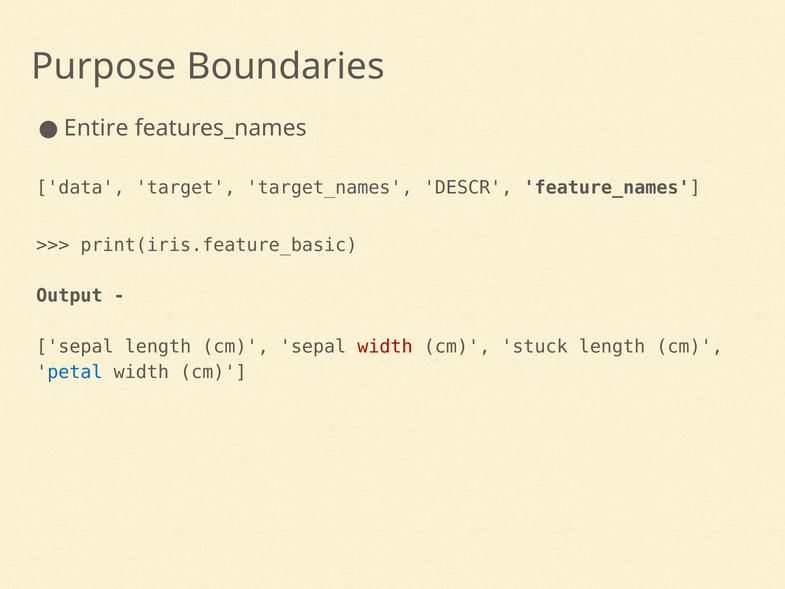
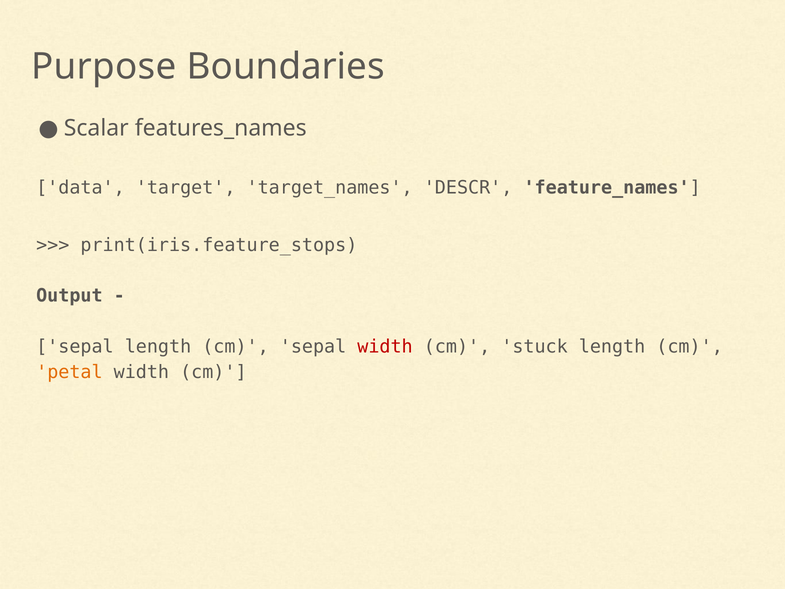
Entire: Entire -> Scalar
print(iris.feature_basic: print(iris.feature_basic -> print(iris.feature_stops
petal colour: blue -> orange
